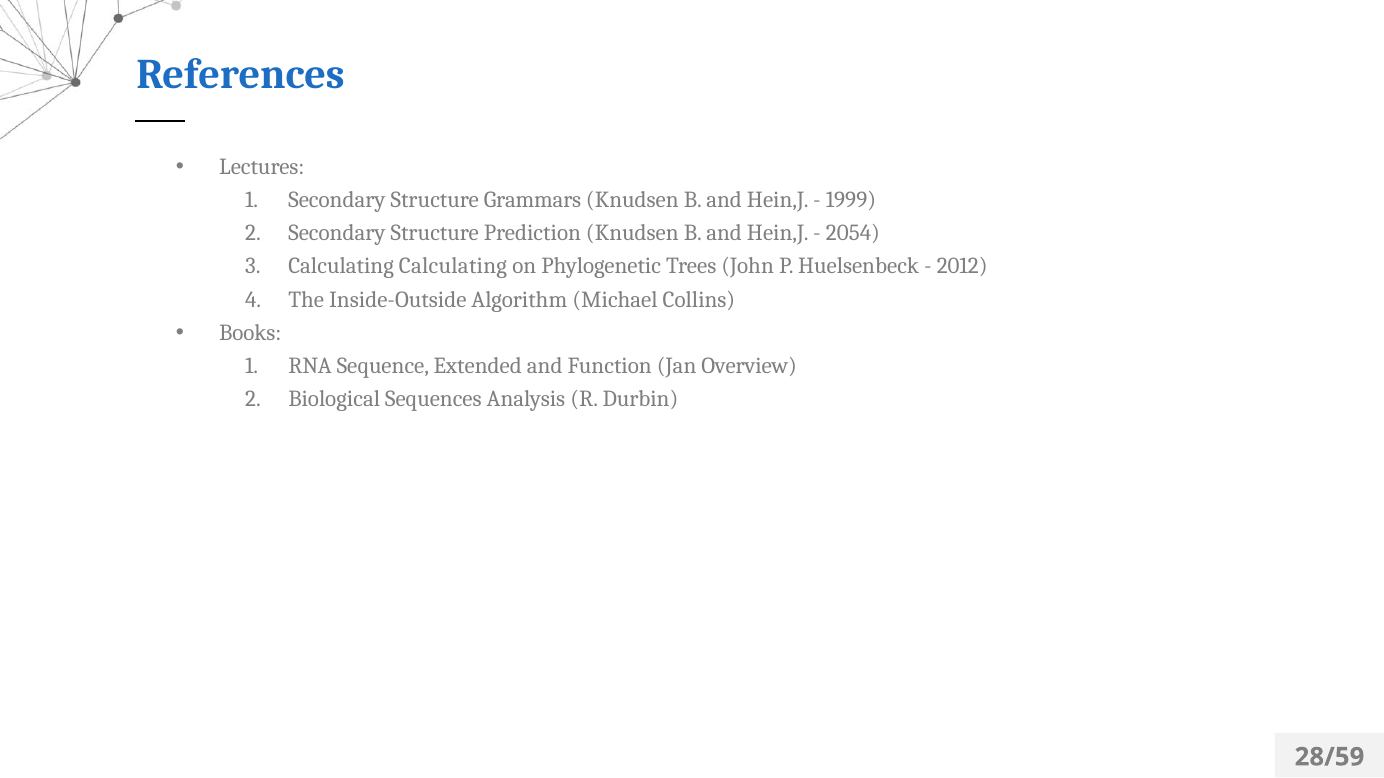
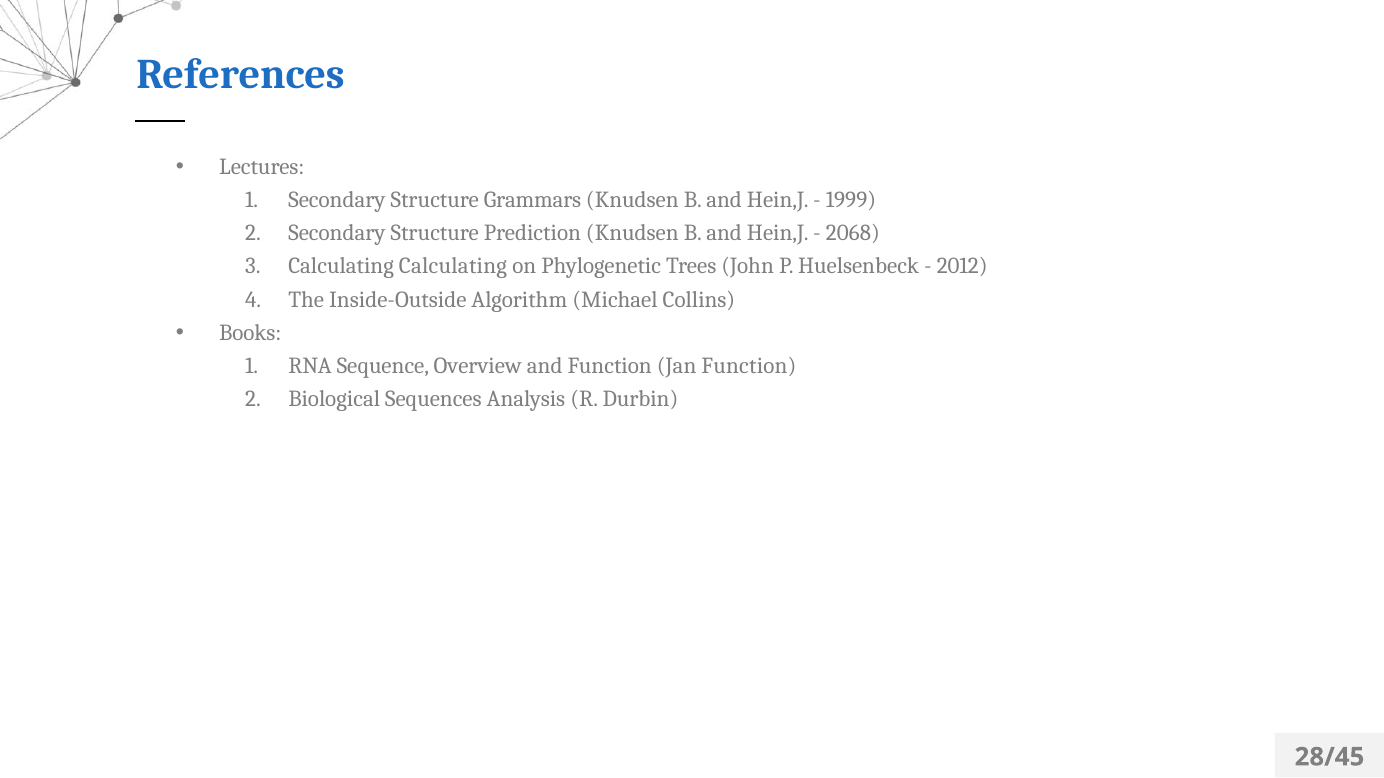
2054: 2054 -> 2068
Extended: Extended -> Overview
Jan Overview: Overview -> Function
28/59: 28/59 -> 28/45
